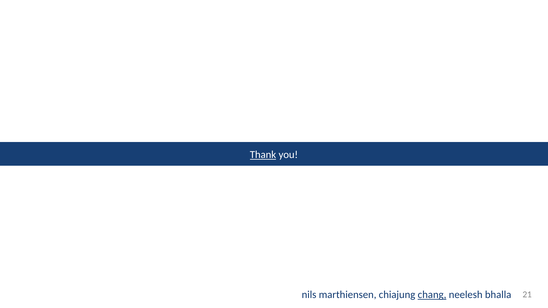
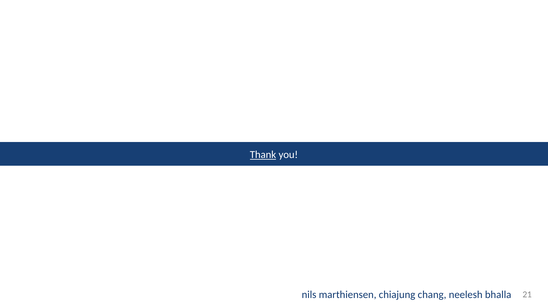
chang underline: present -> none
